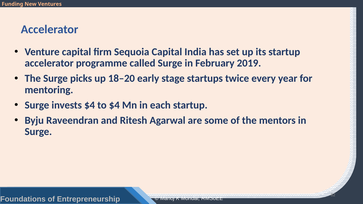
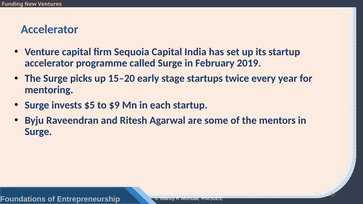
18–20: 18–20 -> 15–20
invests $4: $4 -> $5
to $4: $4 -> $9
